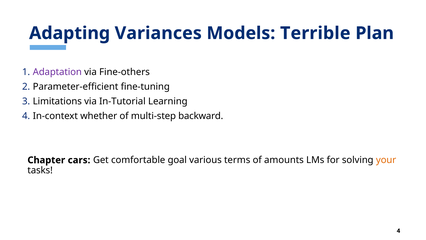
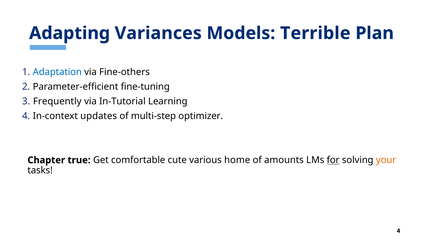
Adaptation colour: purple -> blue
Limitations: Limitations -> Frequently
whether: whether -> updates
backward: backward -> optimizer
cars: cars -> true
goal: goal -> cute
terms: terms -> home
for underline: none -> present
